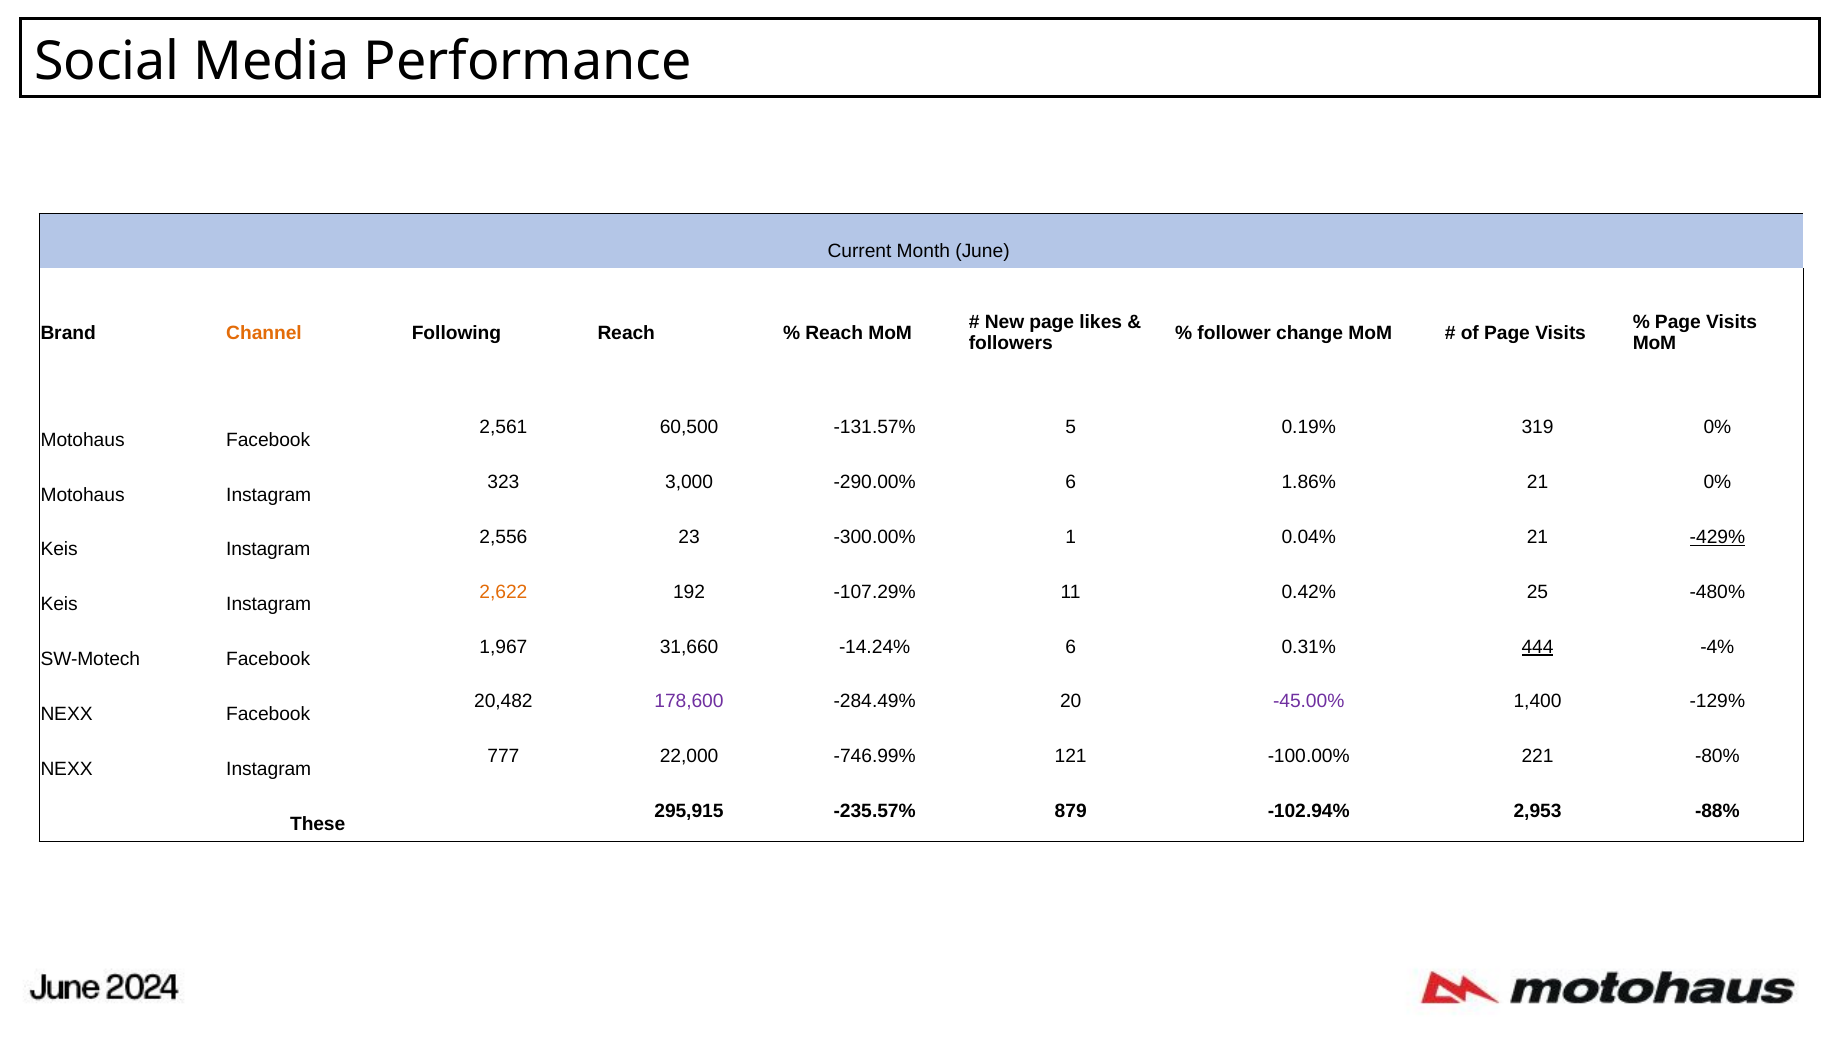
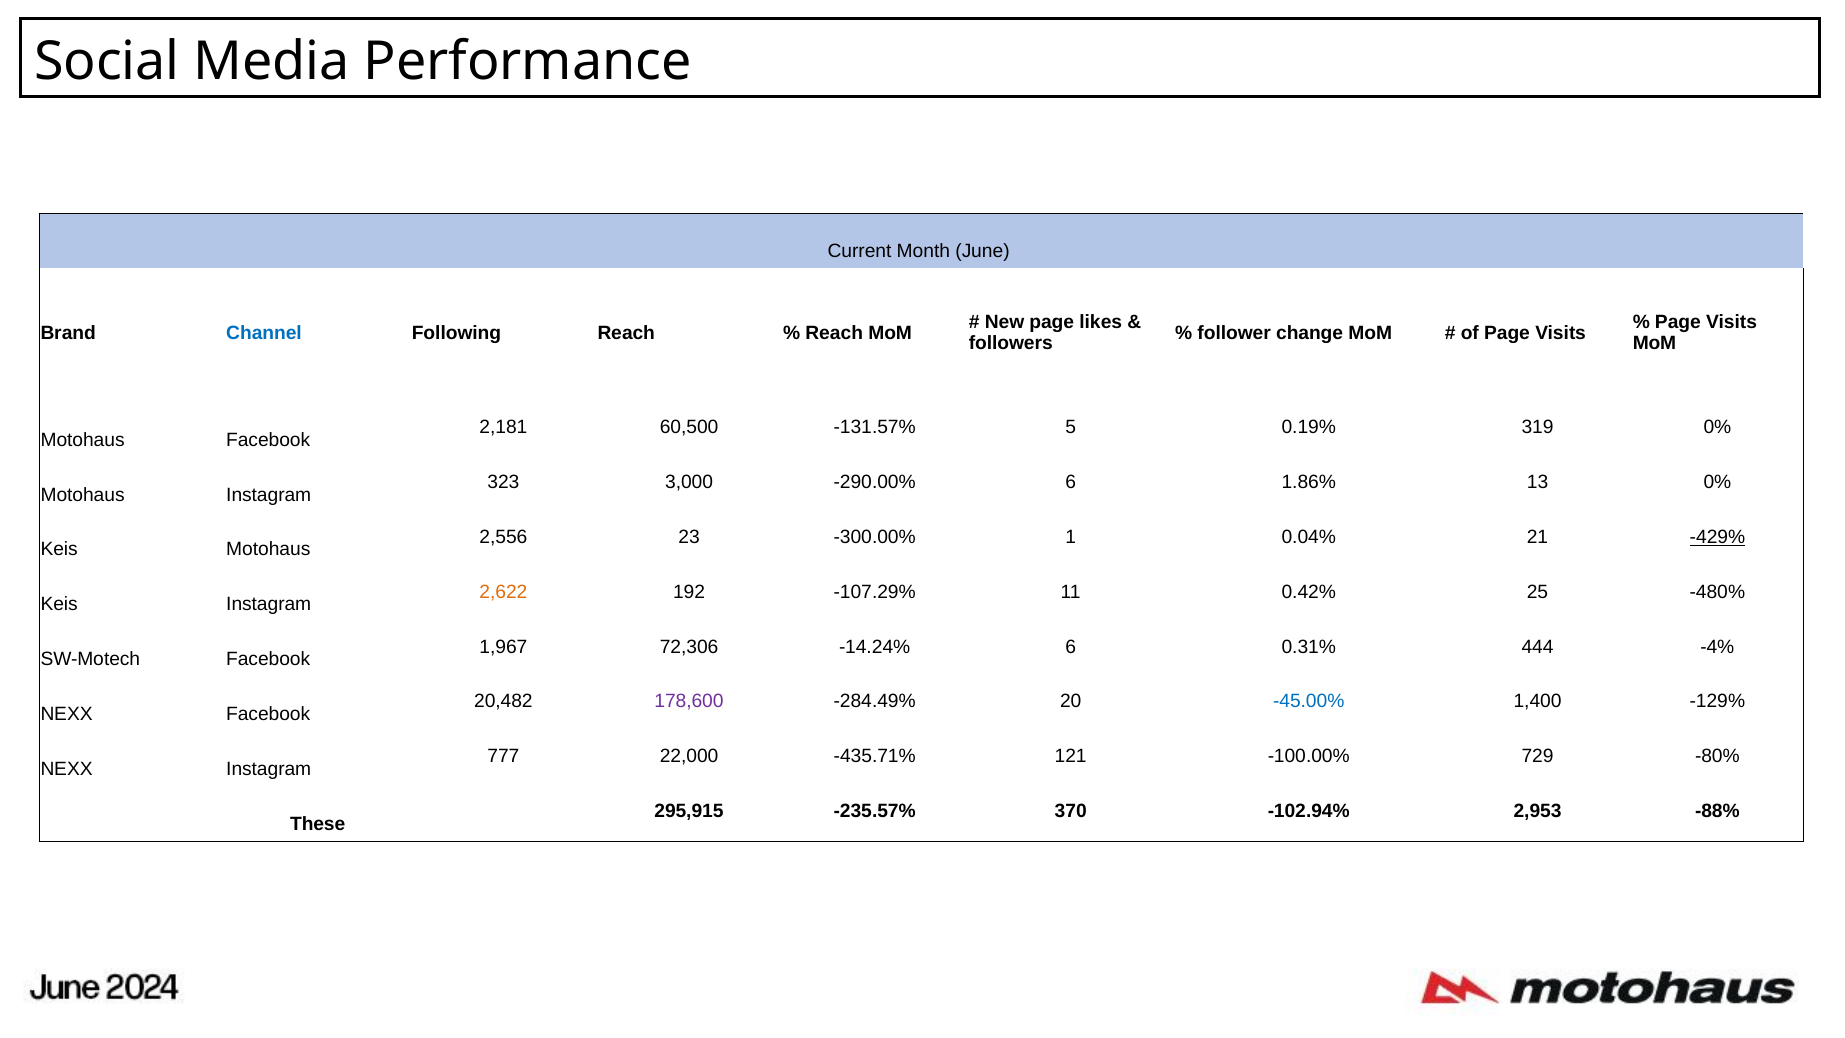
Channel colour: orange -> blue
2,561: 2,561 -> 2,181
1.86% 21: 21 -> 13
Instagram at (268, 549): Instagram -> Motohaus
31,660: 31,660 -> 72,306
444 underline: present -> none
-45.00% colour: purple -> blue
-746.99%: -746.99% -> -435.71%
221: 221 -> 729
879: 879 -> 370
